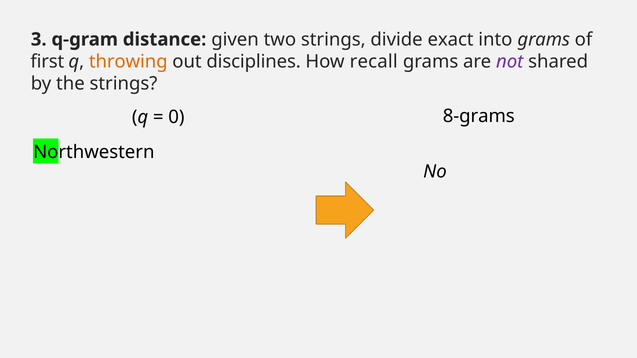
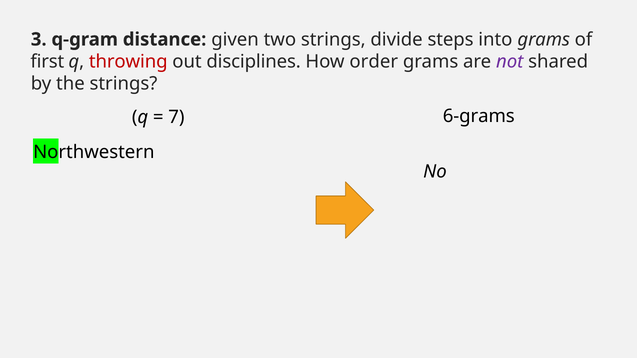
exact: exact -> steps
throwing colour: orange -> red
recall: recall -> order
8-grams: 8-grams -> 6-grams
0: 0 -> 7
